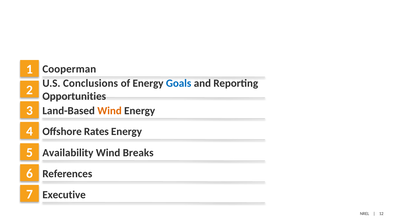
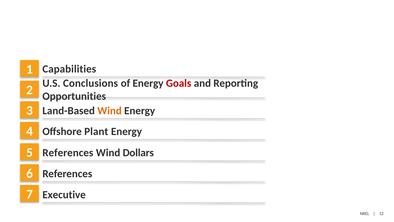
Cooperman: Cooperman -> Capabilities
Goals colour: blue -> red
Rates: Rates -> Plant
Availability at (68, 153): Availability -> References
Breaks: Breaks -> Dollars
